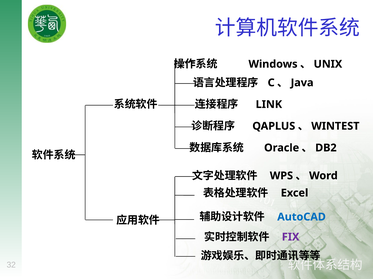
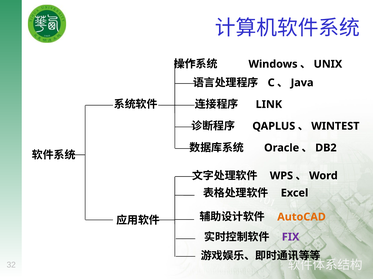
AutoCAD colour: blue -> orange
